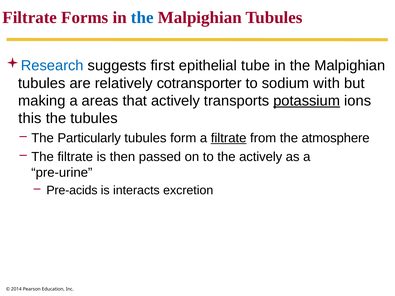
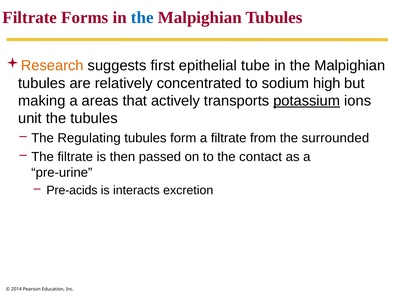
Research colour: blue -> orange
cotransporter: cotransporter -> concentrated
with: with -> high
this: this -> unit
Particularly: Particularly -> Regulating
filtrate at (229, 138) underline: present -> none
atmosphere: atmosphere -> surrounded
the actively: actively -> contact
